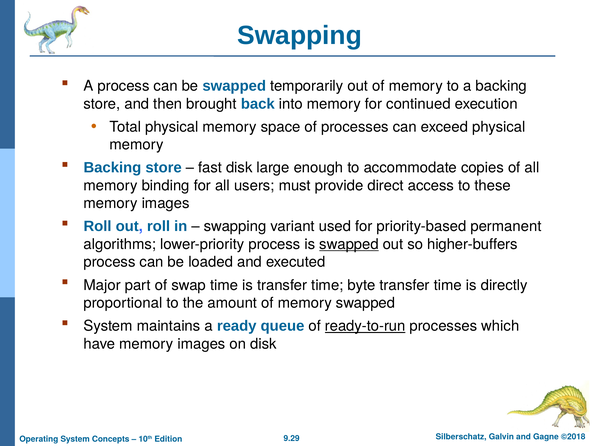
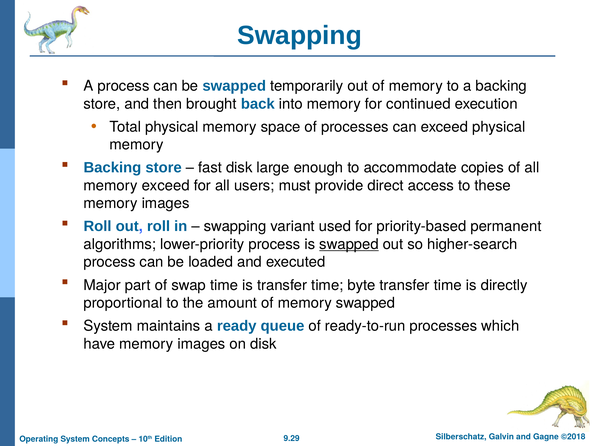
memory binding: binding -> exceed
higher-buffers: higher-buffers -> higher-search
ready-to-run underline: present -> none
